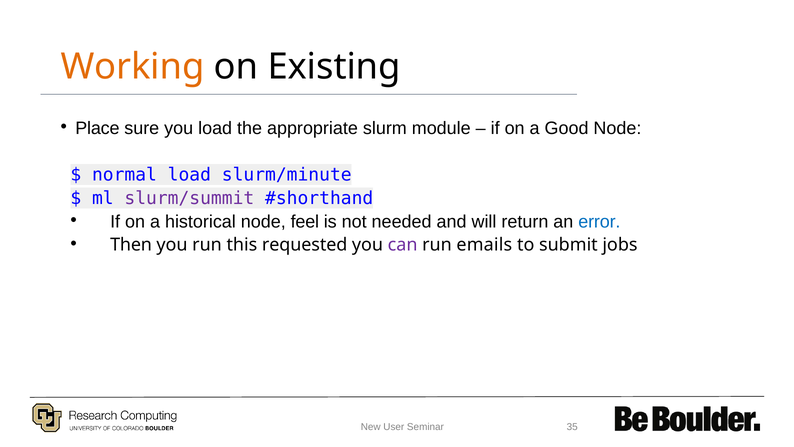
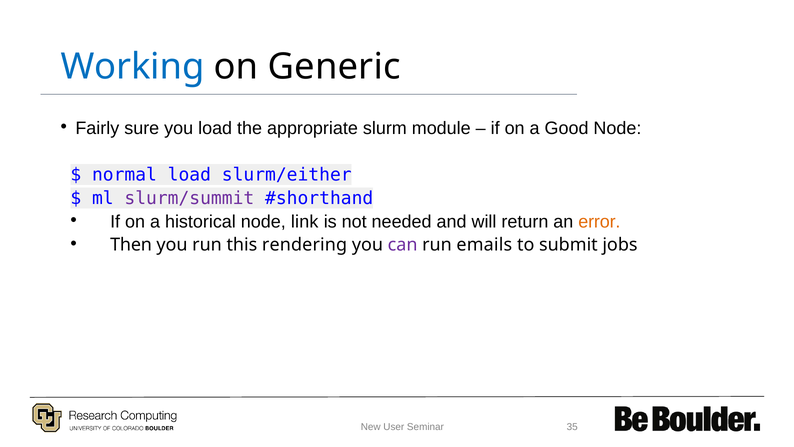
Working colour: orange -> blue
Existing: Existing -> Generic
Place: Place -> Fairly
slurm/minute: slurm/minute -> slurm/either
feel: feel -> link
error colour: blue -> orange
requested: requested -> rendering
